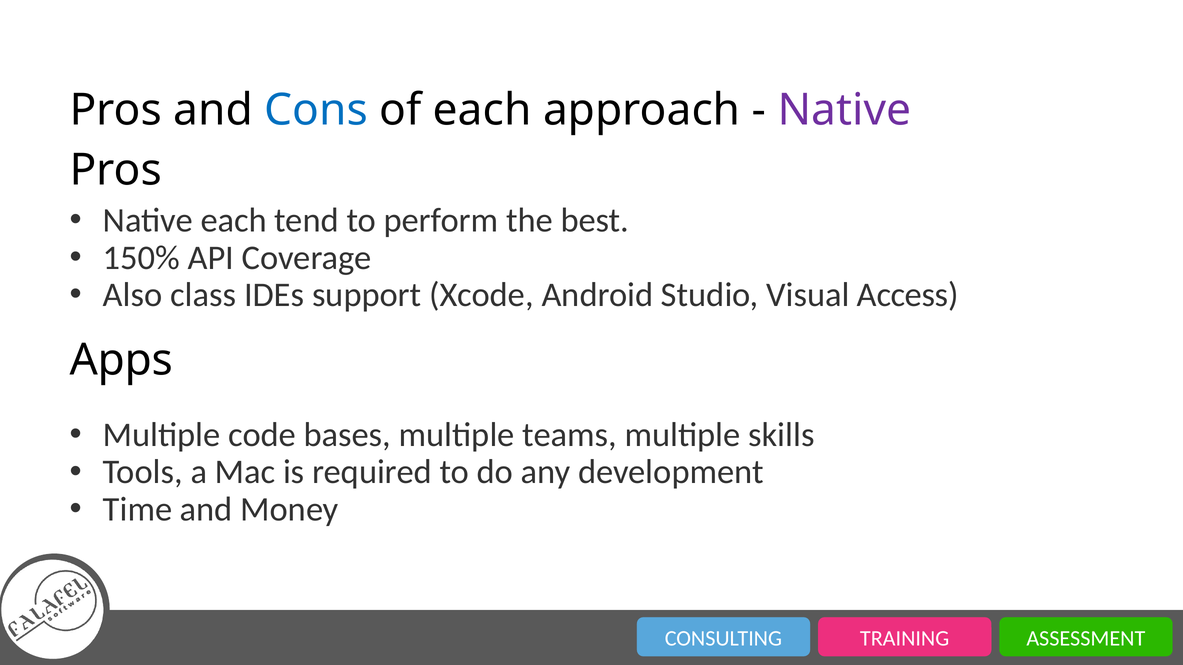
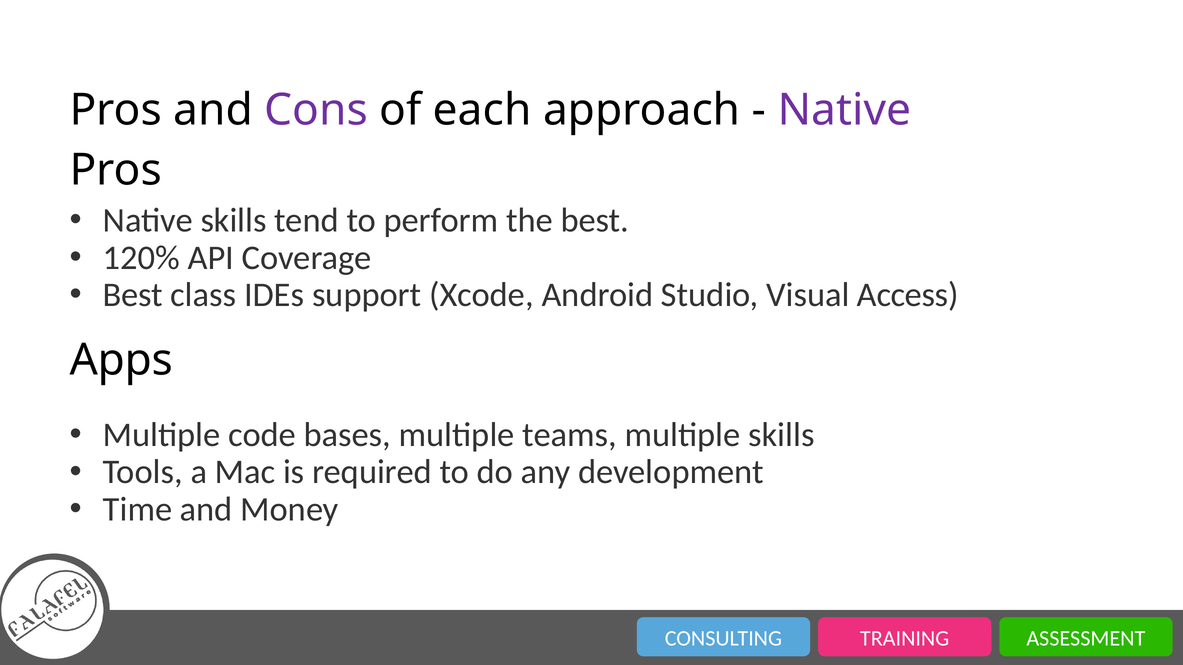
Cons colour: blue -> purple
Native each: each -> skills
150%: 150% -> 120%
Also at (133, 295): Also -> Best
